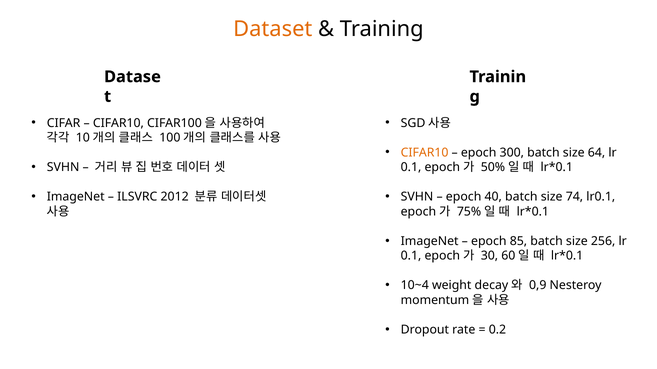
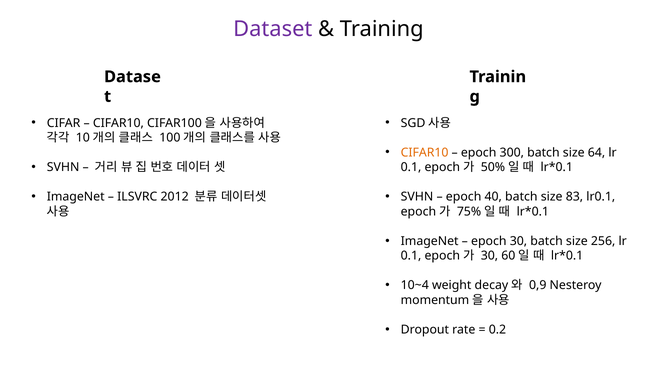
Dataset colour: orange -> purple
74: 74 -> 83
epoch 85: 85 -> 30
